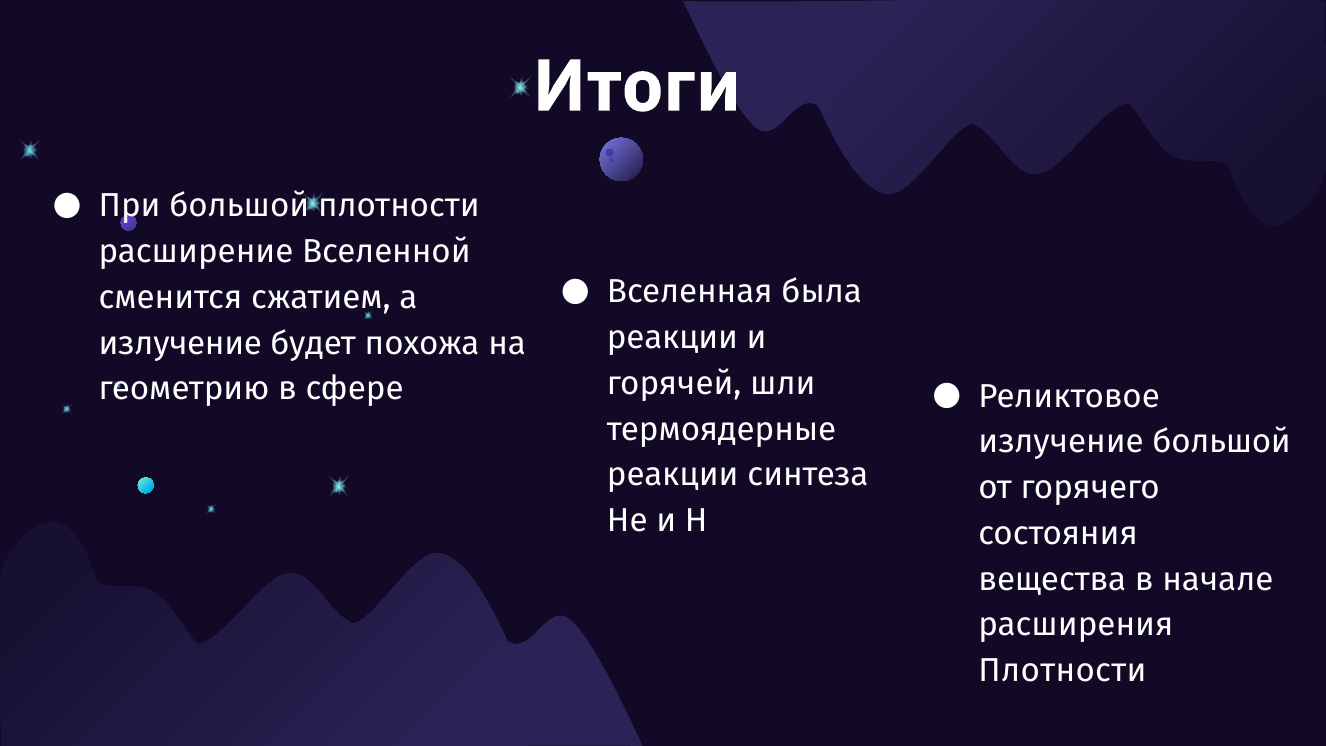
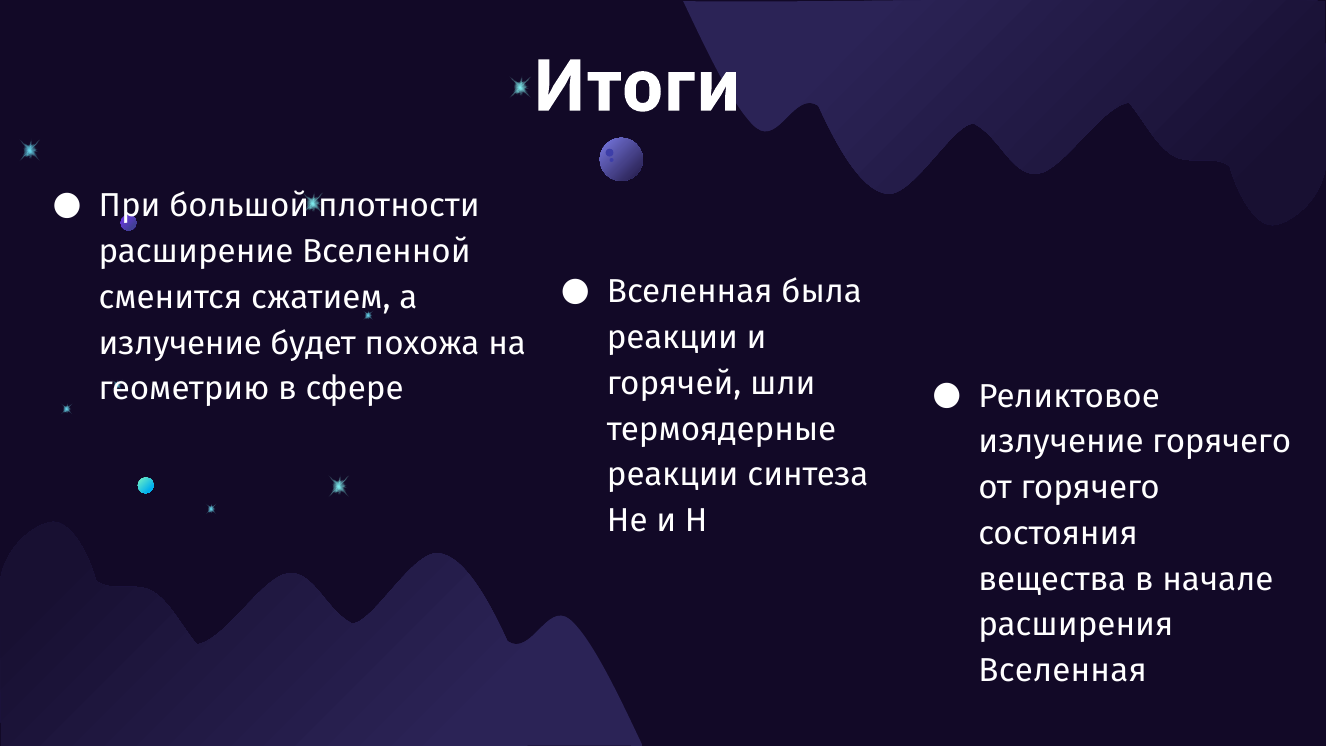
излучение большой: большой -> горячего
Плотности at (1063, 671): Плотности -> Вселенная
